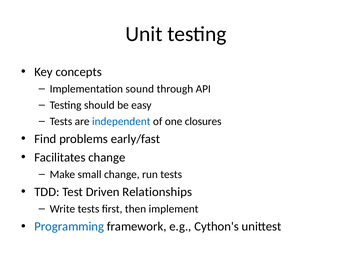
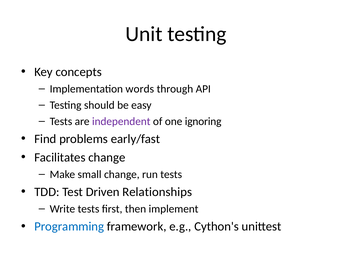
sound: sound -> words
independent colour: blue -> purple
closures: closures -> ignoring
